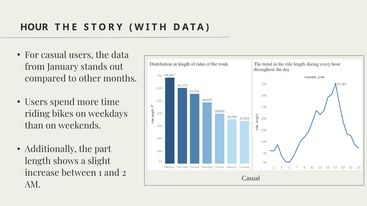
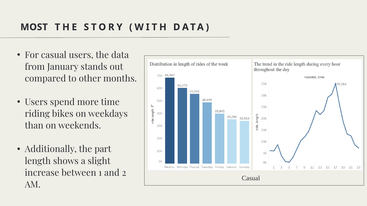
HOUR: HOUR -> MOST
